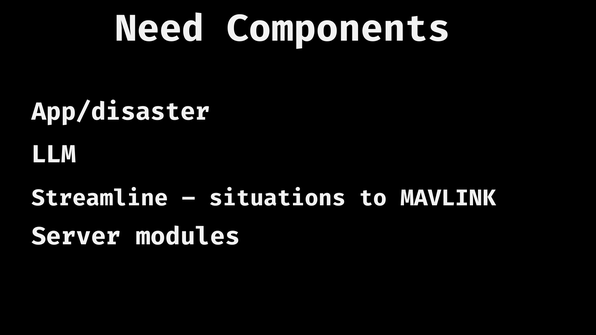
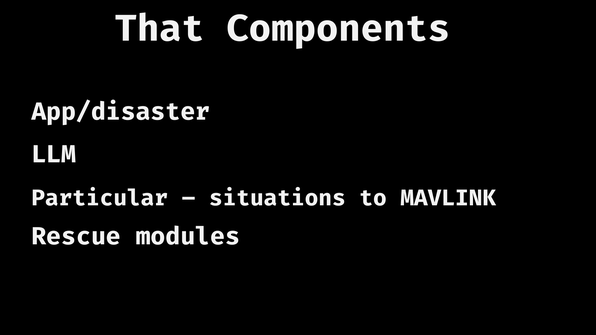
Need: Need -> That
Streamline: Streamline -> Particular
Server: Server -> Rescue
